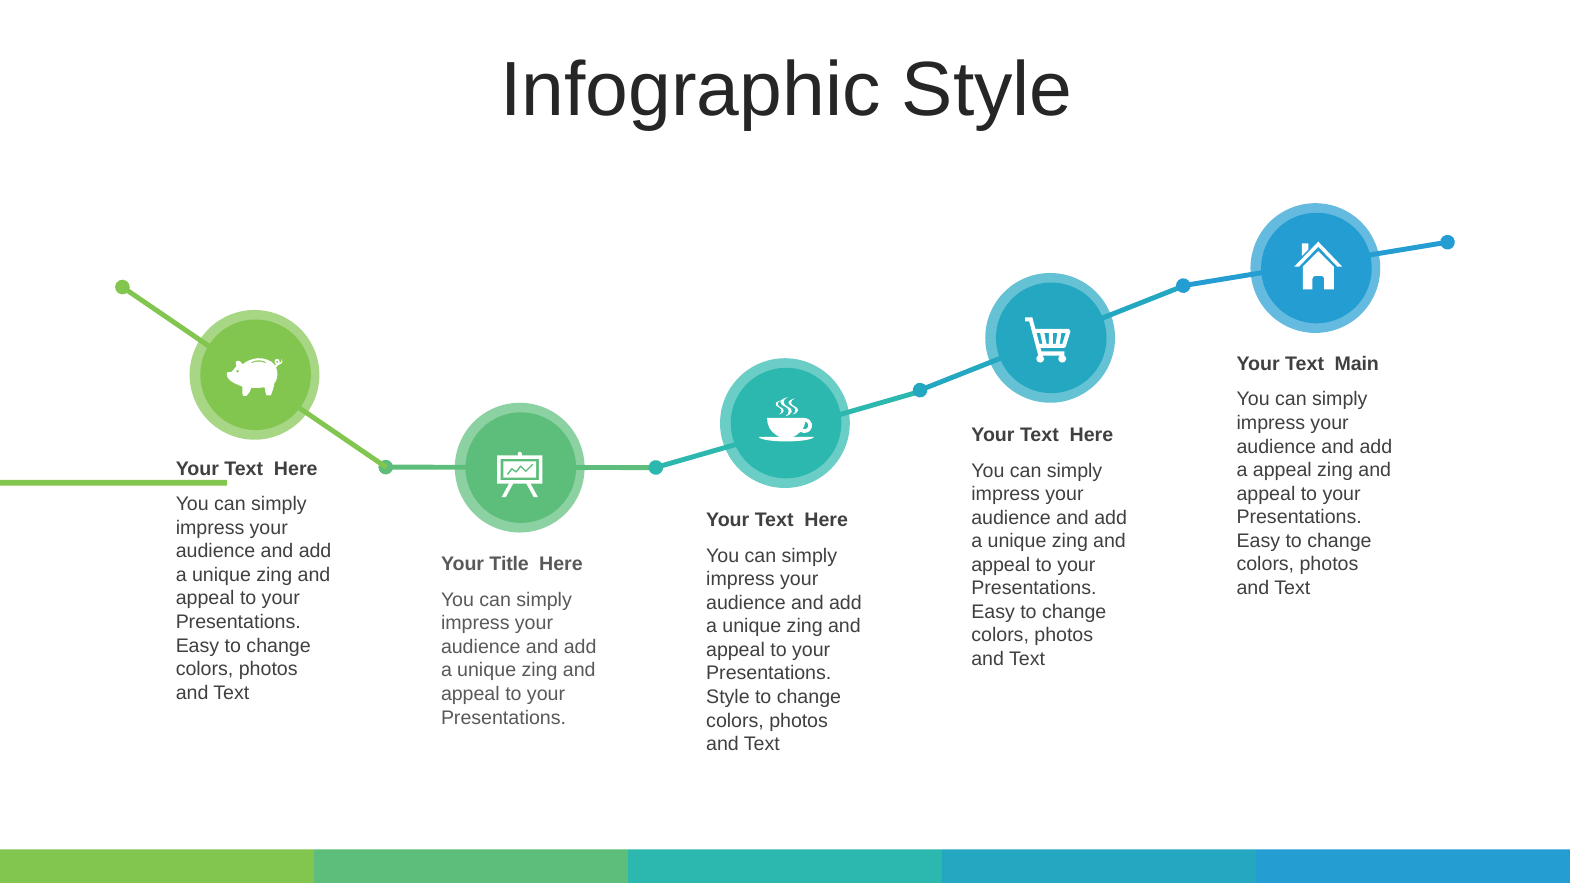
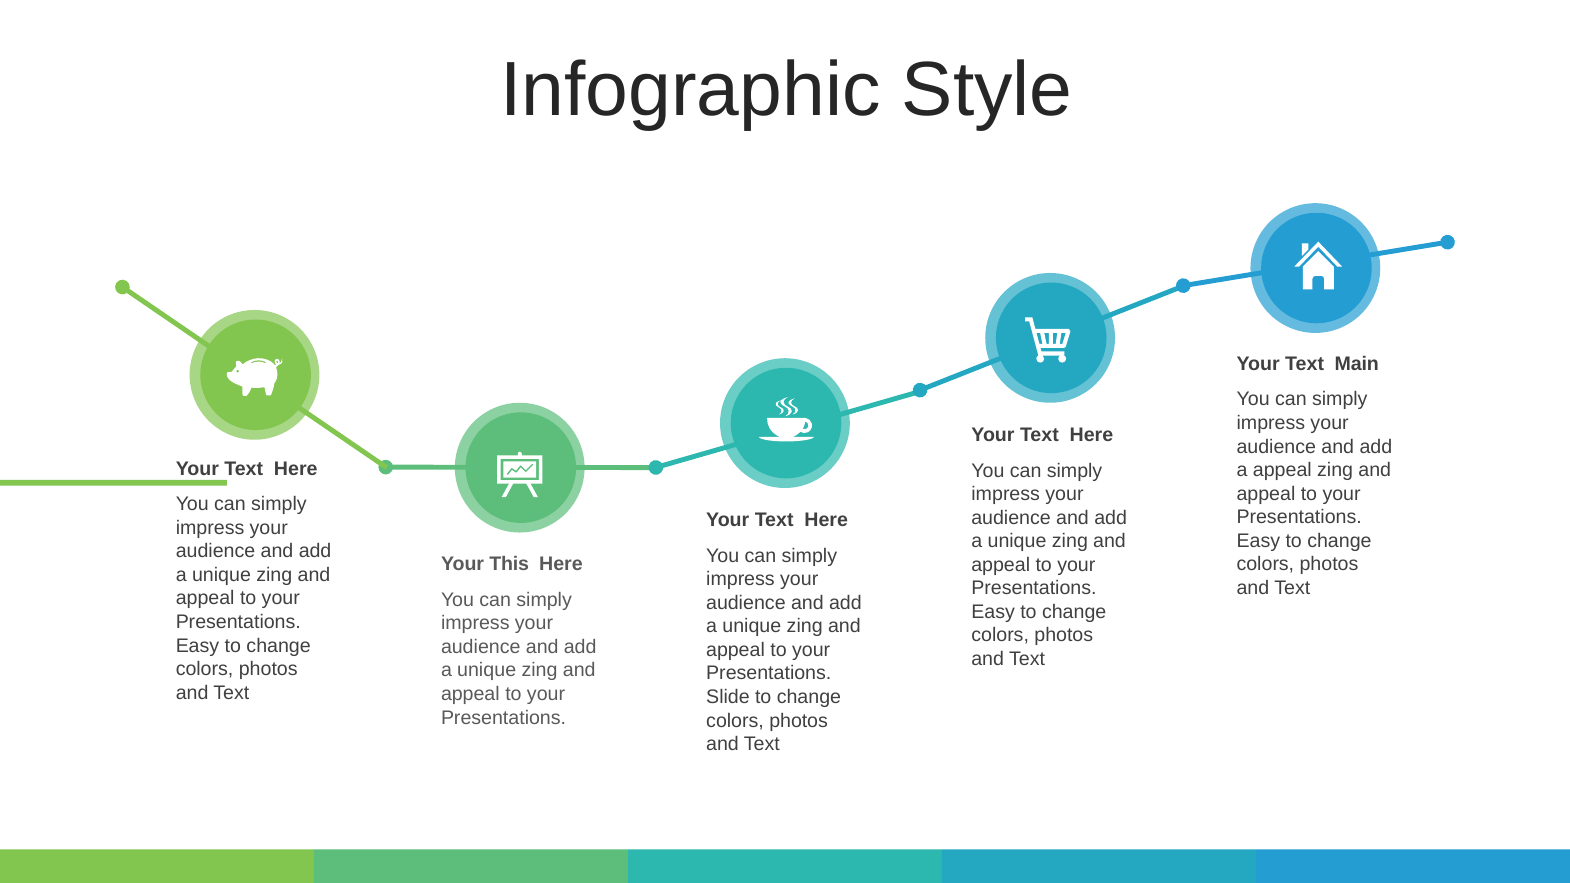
Title: Title -> This
Style at (728, 697): Style -> Slide
